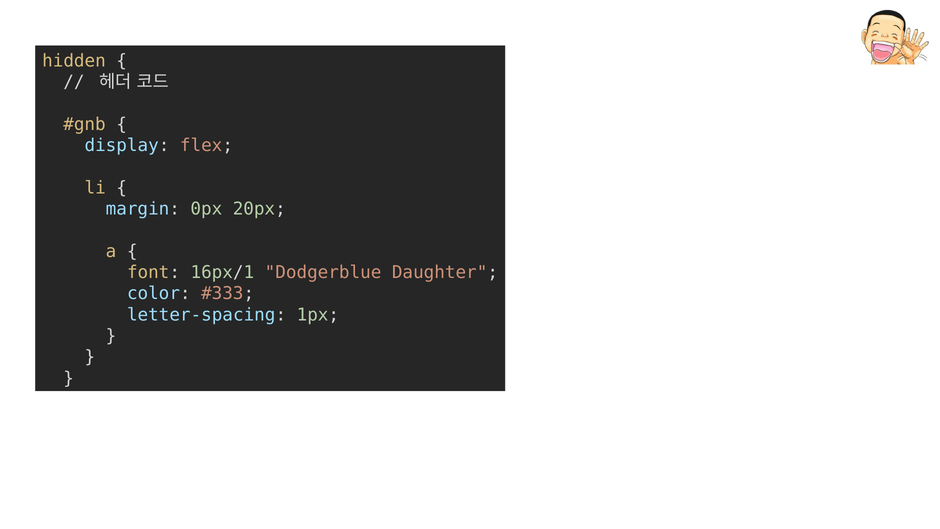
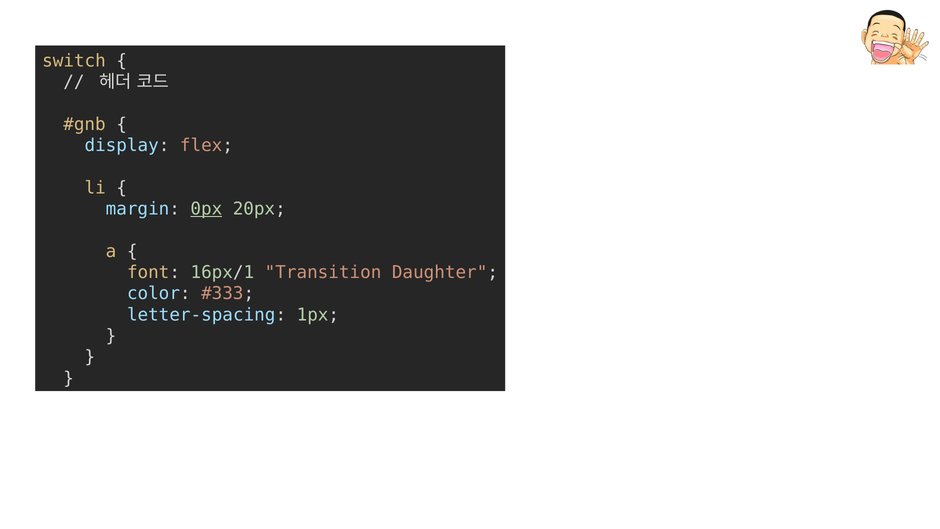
hidden: hidden -> switch
0px underline: none -> present
Dodgerblue: Dodgerblue -> Transition
